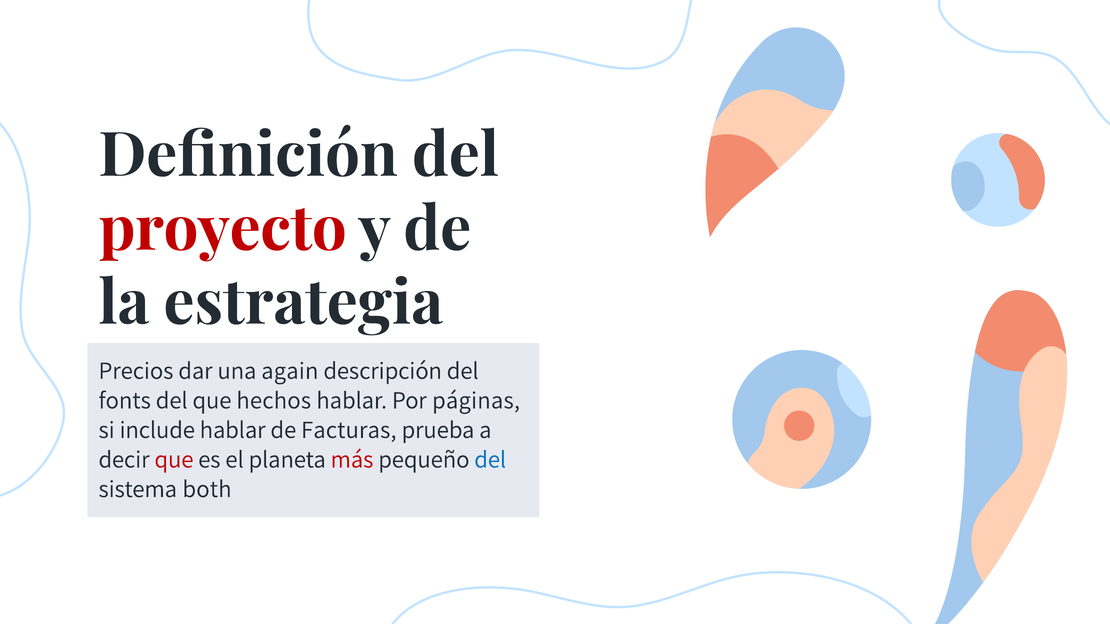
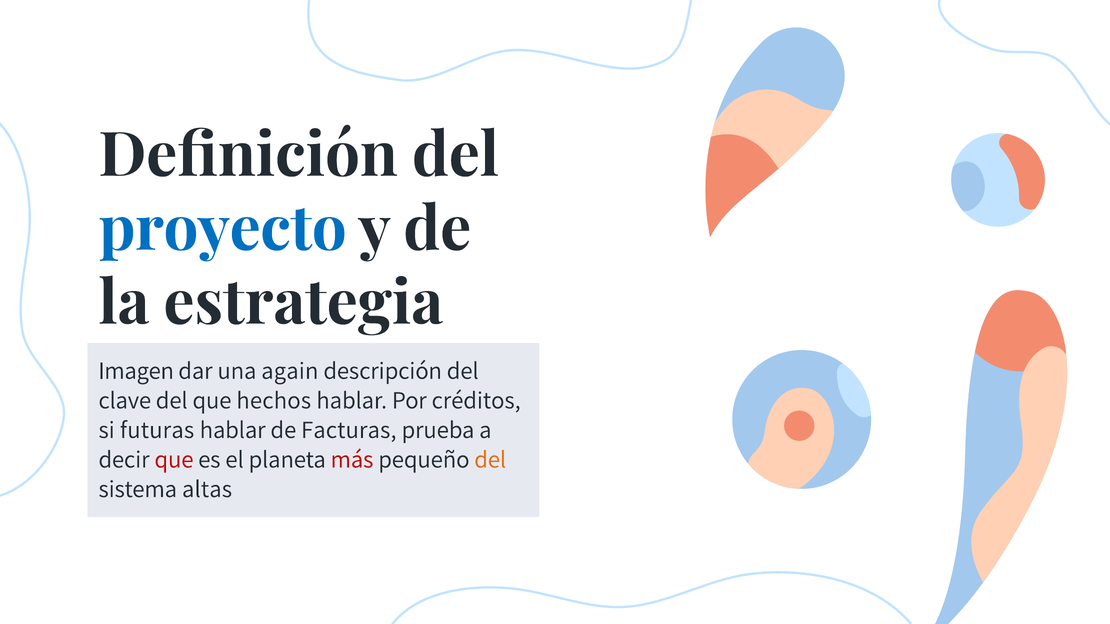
proyecto colour: red -> blue
Precios: Precios -> Imagen
fonts: fonts -> clave
páginas: páginas -> créditos
include: include -> futuras
del at (490, 460) colour: blue -> orange
both: both -> altas
